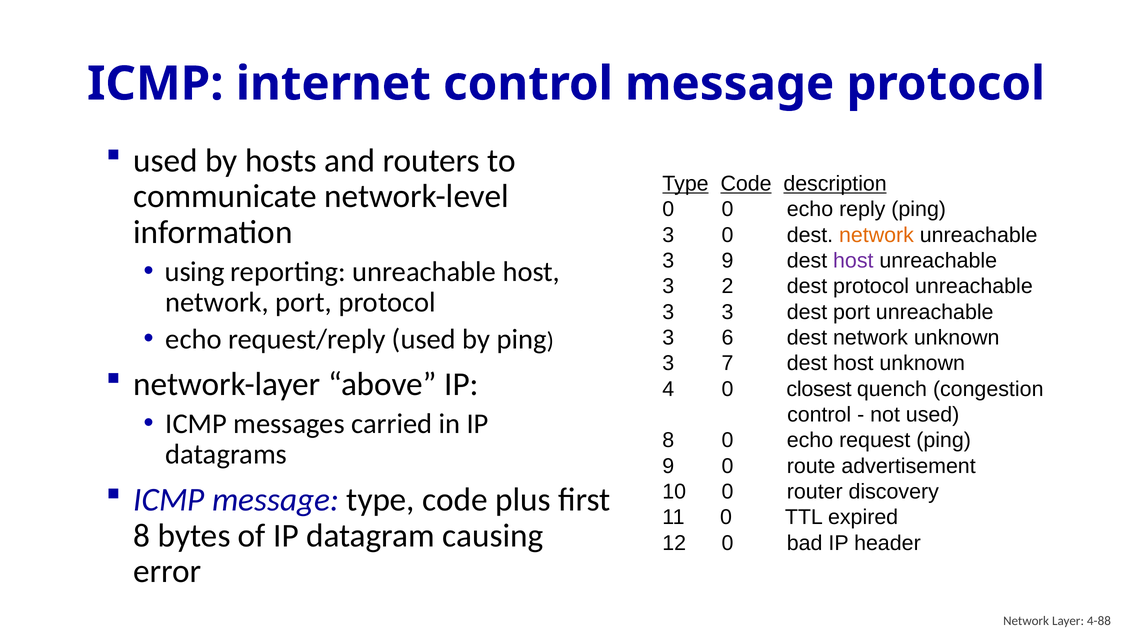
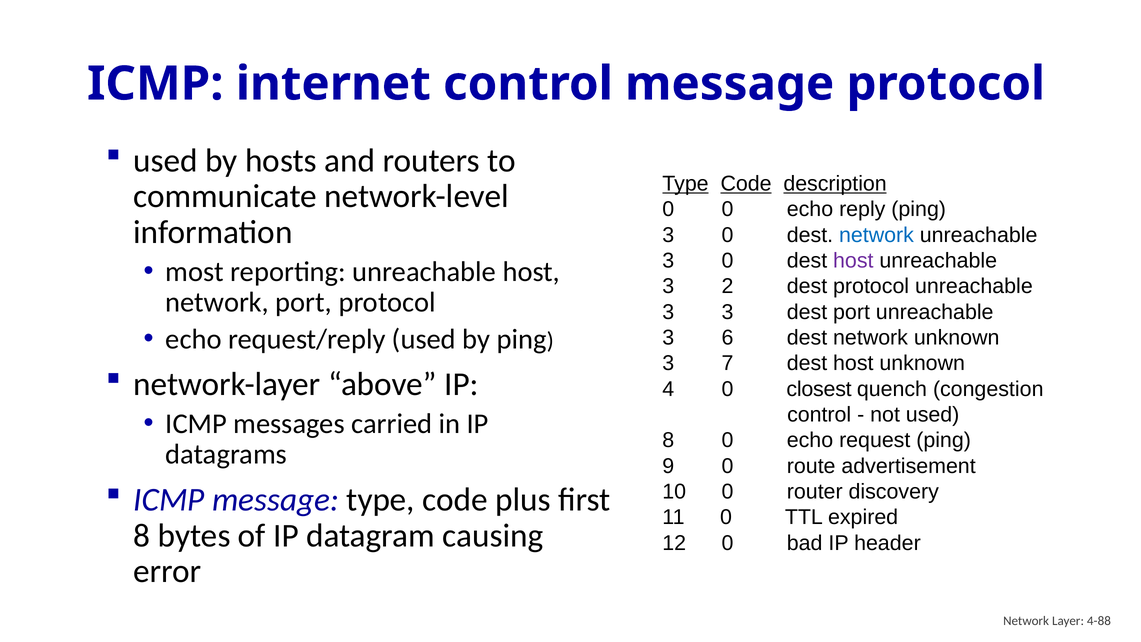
network at (876, 235) colour: orange -> blue
9 at (728, 261): 9 -> 0
using: using -> most
